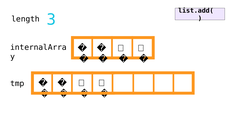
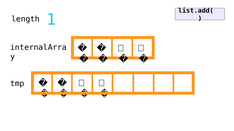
3: 3 -> 1
